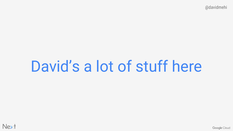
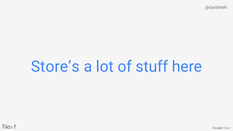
David’s: David’s -> Store’s
